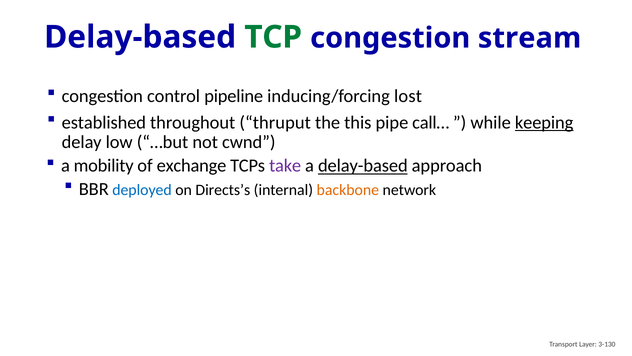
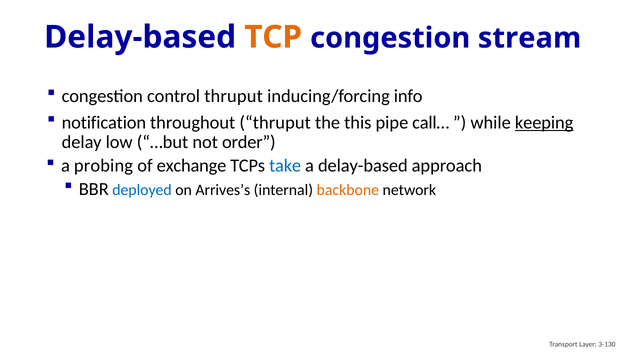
TCP colour: green -> orange
control pipeline: pipeline -> thruput
lost: lost -> info
established: established -> notification
cwnd: cwnd -> order
mobility: mobility -> probing
take colour: purple -> blue
delay-based at (363, 166) underline: present -> none
Directs’s: Directs’s -> Arrives’s
